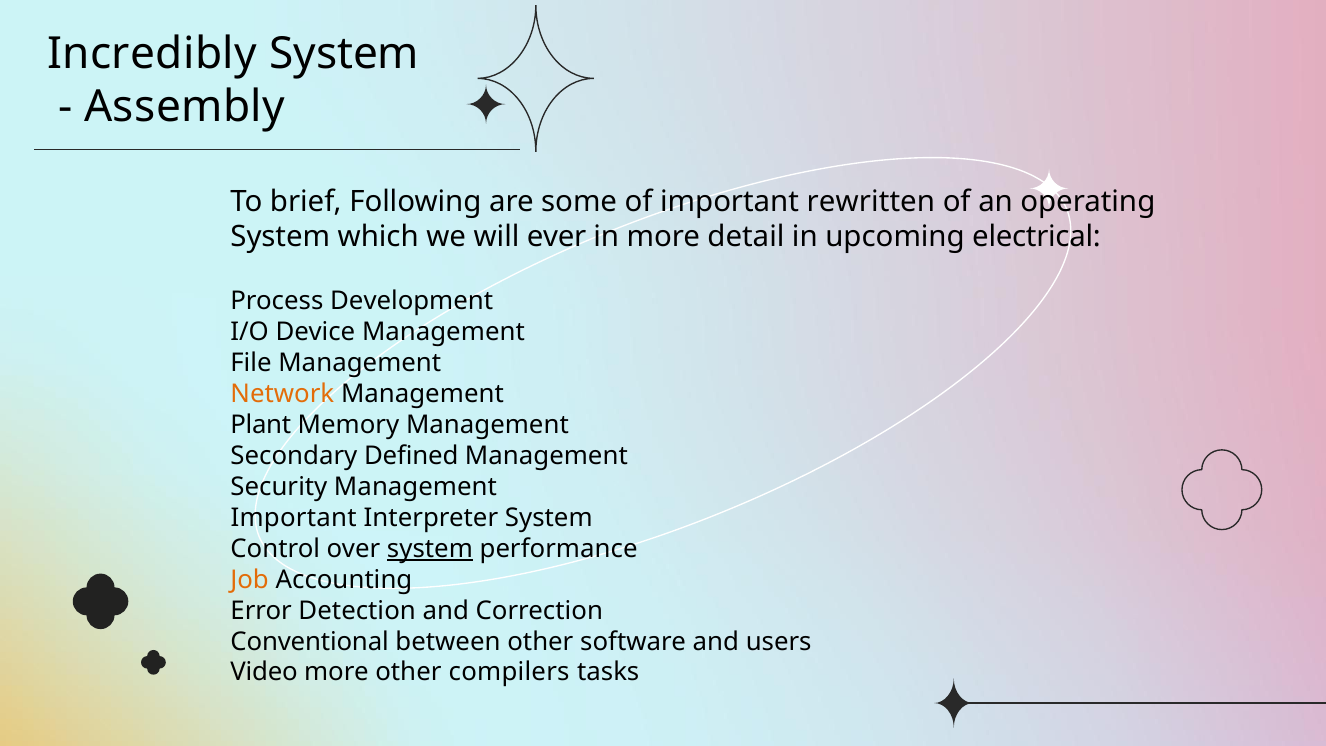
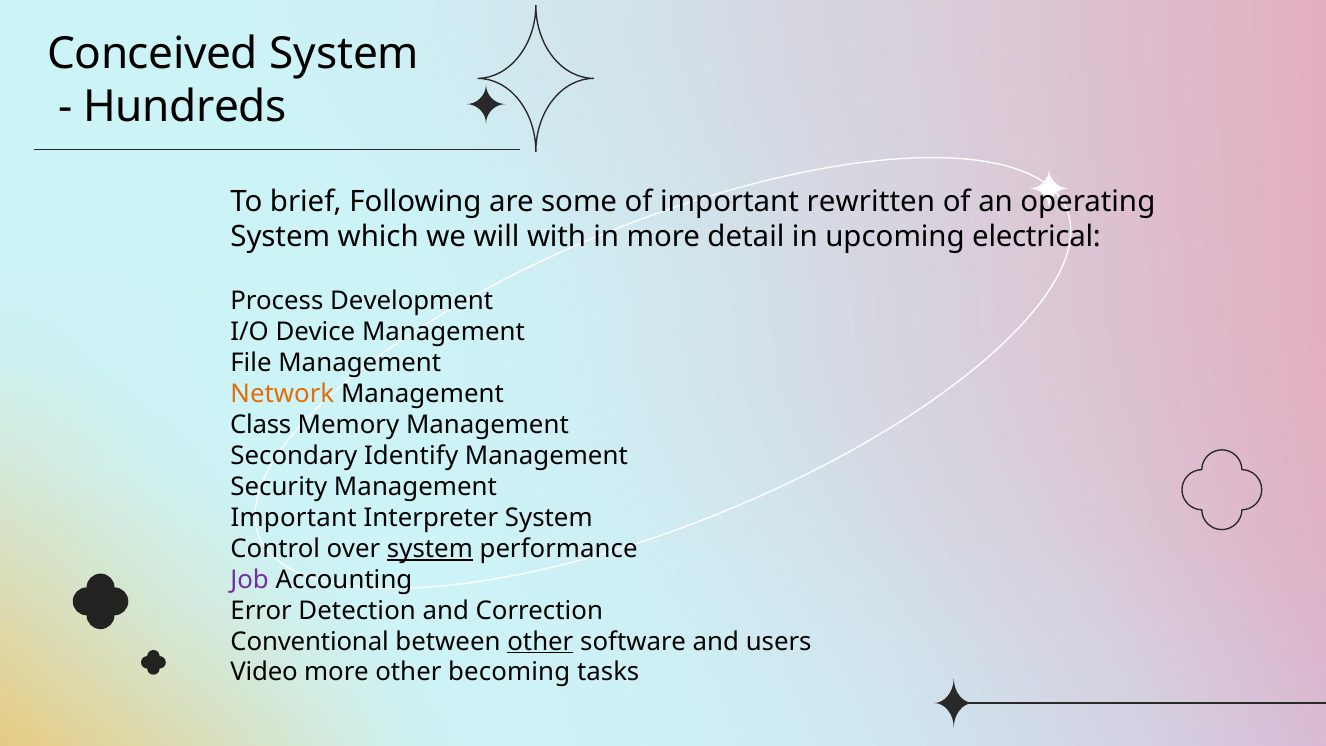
Incredibly: Incredibly -> Conceived
Assembly: Assembly -> Hundreds
ever: ever -> with
Plant: Plant -> Class
Defined: Defined -> Identify
Job colour: orange -> purple
other at (540, 641) underline: none -> present
compilers: compilers -> becoming
